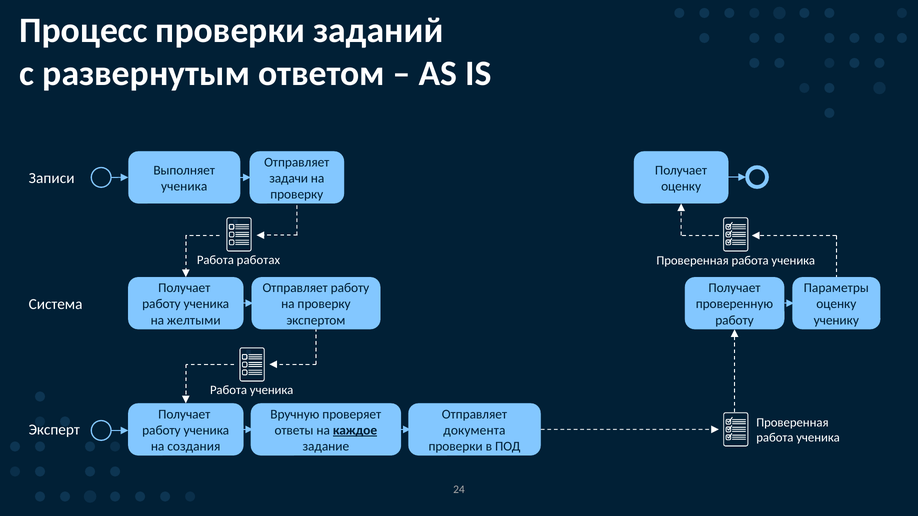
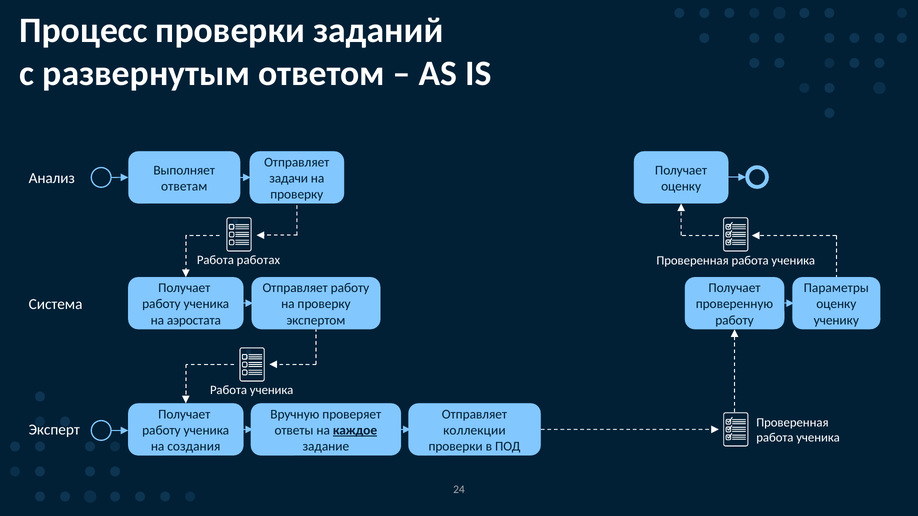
Записи: Записи -> Анализ
ученика at (184, 186): ученика -> ответам
желтыми: желтыми -> аэростата
документа: документа -> коллекции
